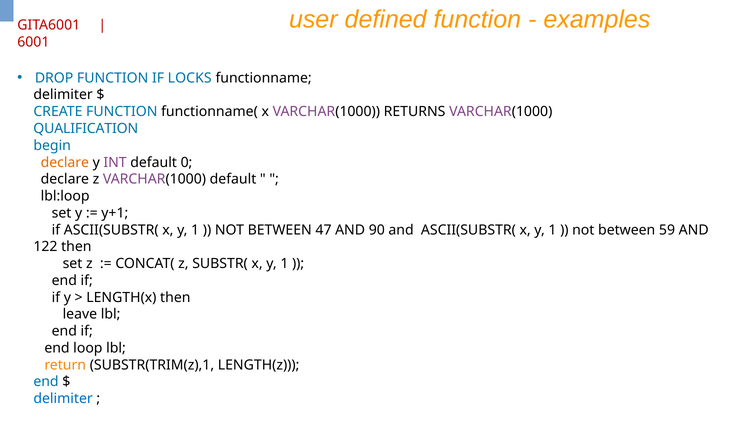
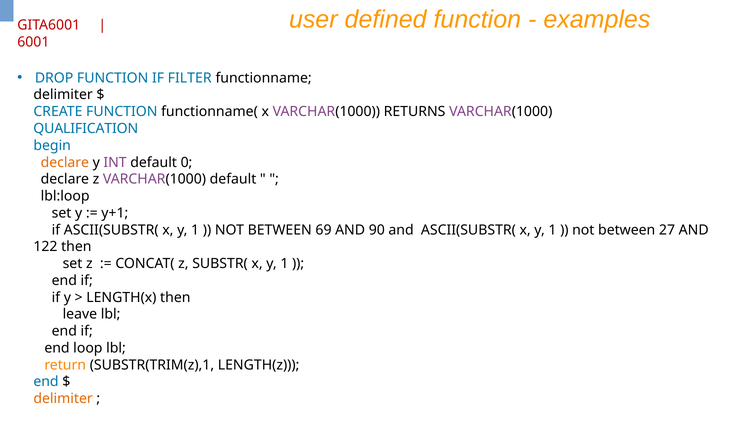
LOCKS: LOCKS -> FILTER
47: 47 -> 69
59: 59 -> 27
delimiter at (63, 399) colour: blue -> orange
